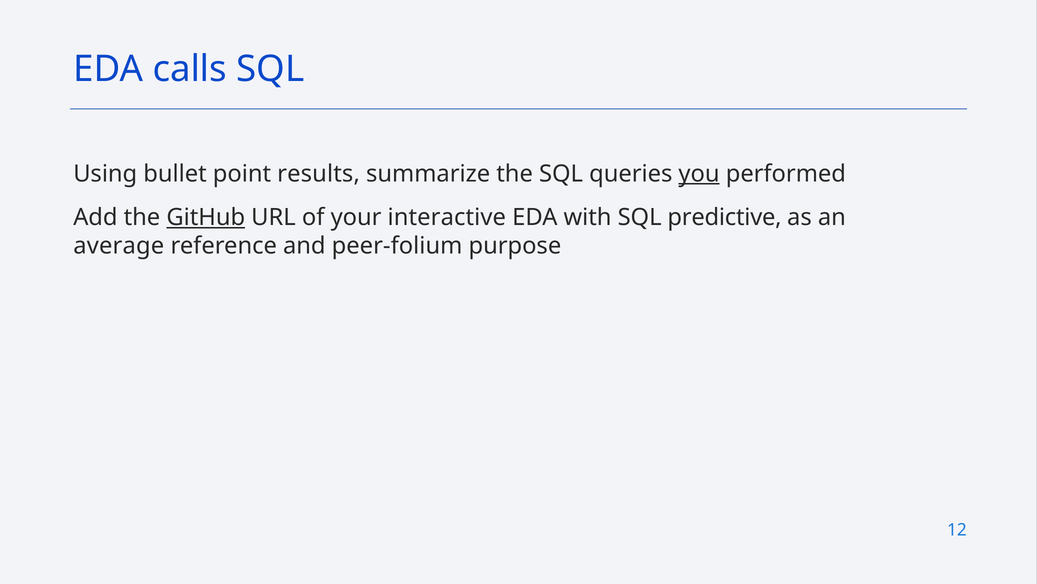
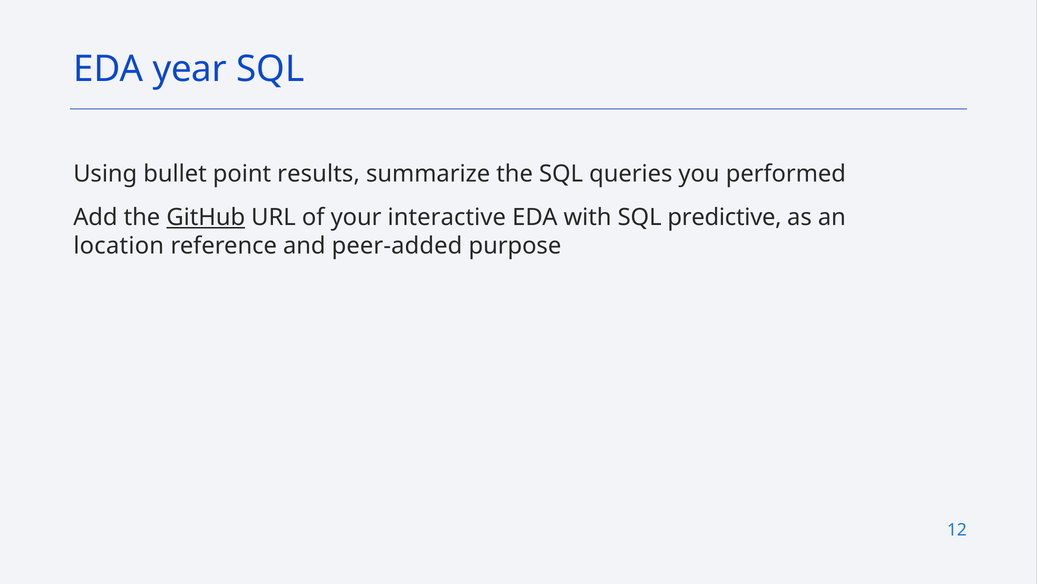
calls: calls -> year
you underline: present -> none
average: average -> location
peer-folium: peer-folium -> peer-added
